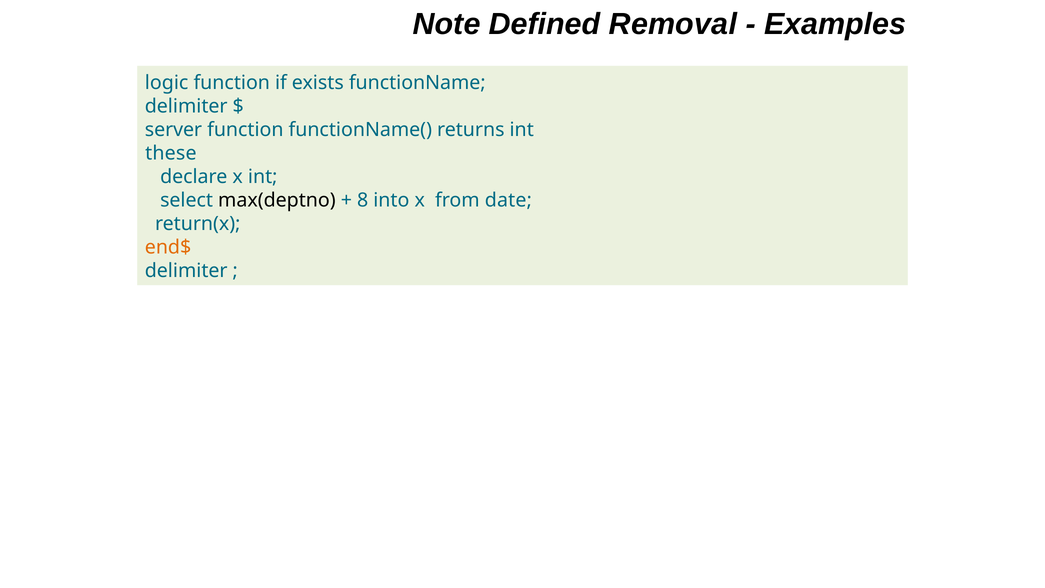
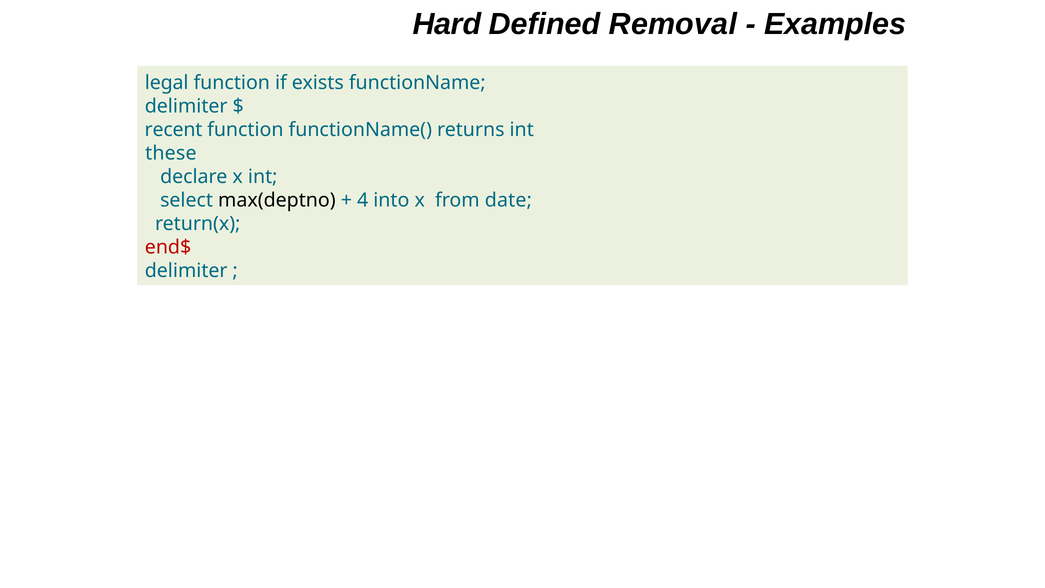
Note: Note -> Hard
logic: logic -> legal
server: server -> recent
8: 8 -> 4
end$ colour: orange -> red
